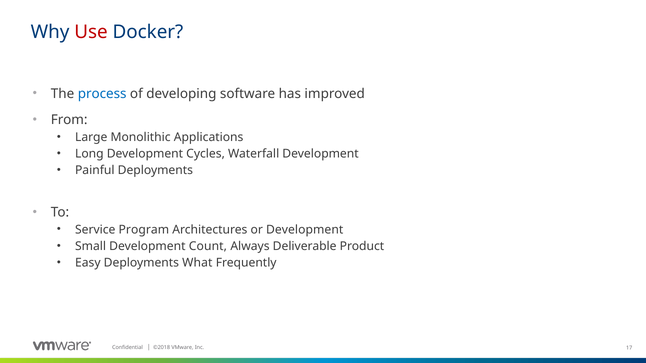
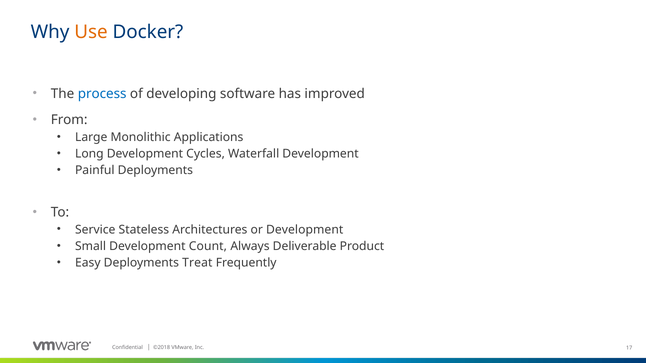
Use colour: red -> orange
Program: Program -> Stateless
What: What -> Treat
